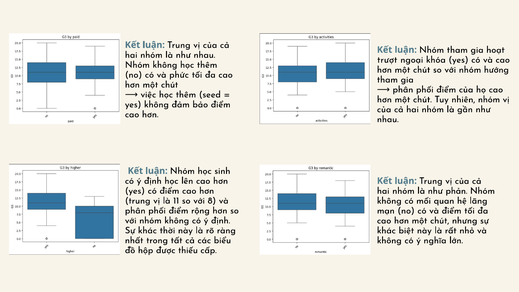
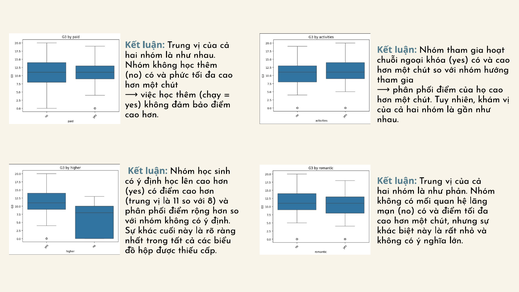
trượt: trượt -> chuỗi
seed: seed -> chạy
nhiên nhóm: nhóm -> khám
thời: thời -> cuối
